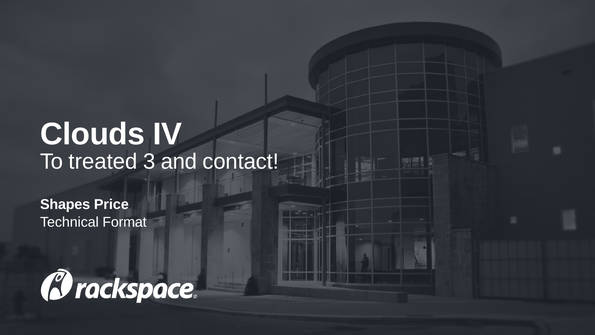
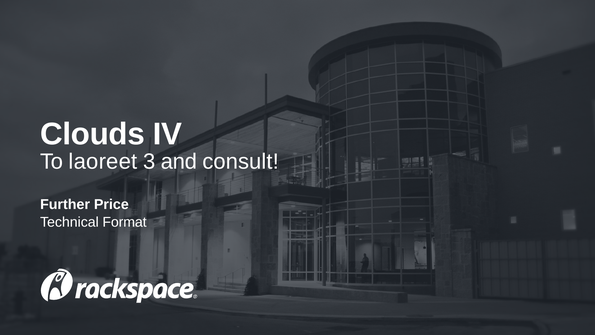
treated: treated -> laoreet
contact: contact -> consult
Shapes: Shapes -> Further
